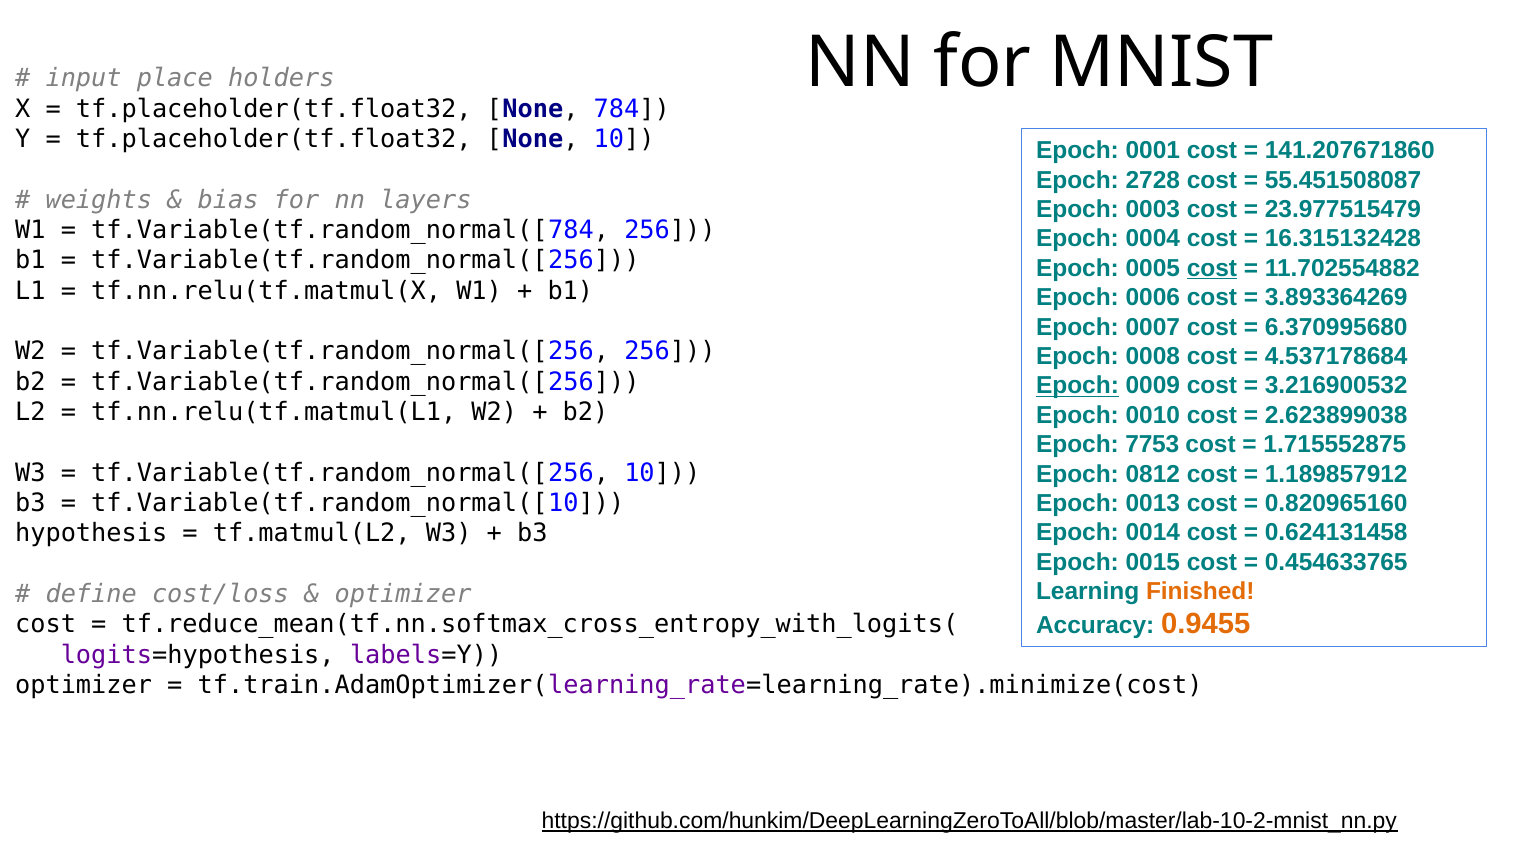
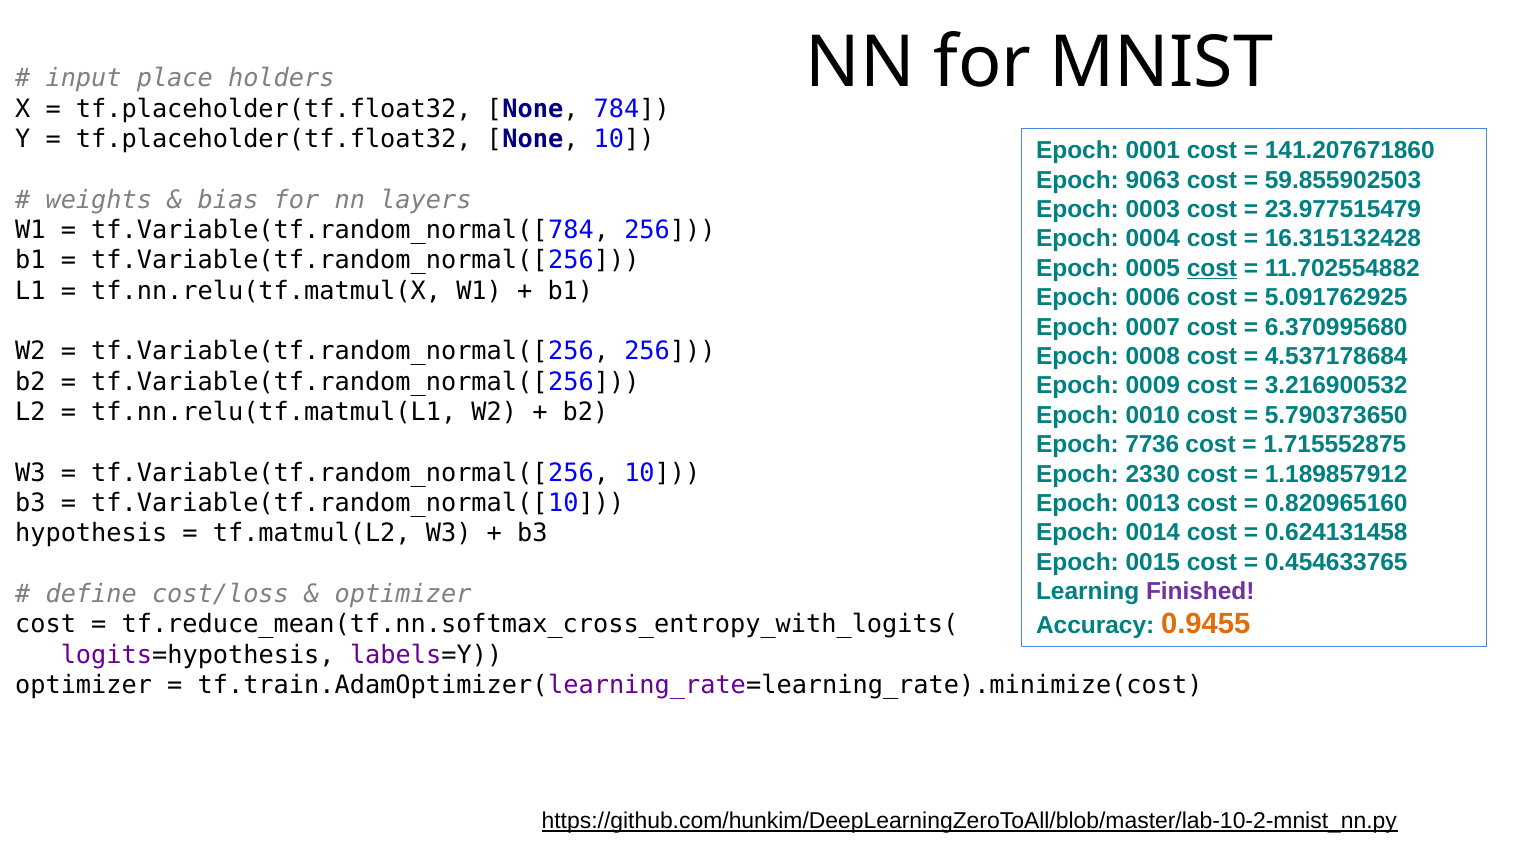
2728: 2728 -> 9063
55.451508087: 55.451508087 -> 59.855902503
3.893364269: 3.893364269 -> 5.091762925
Epoch at (1077, 386) underline: present -> none
2.623899038: 2.623899038 -> 5.790373650
7753: 7753 -> 7736
0812: 0812 -> 2330
Finished colour: orange -> purple
